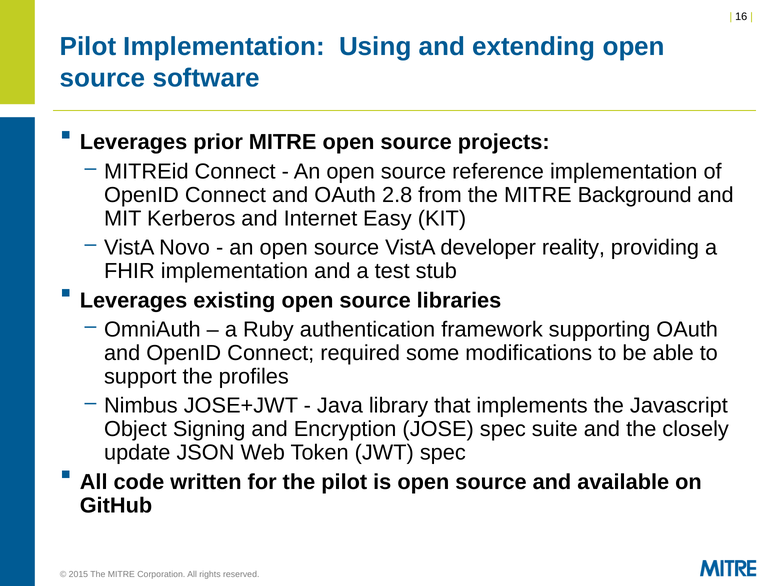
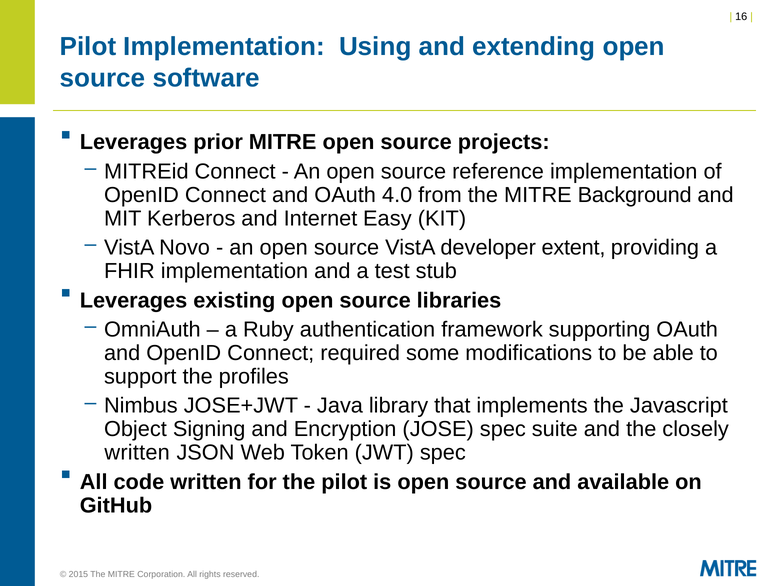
2.8: 2.8 -> 4.0
reality: reality -> extent
update at (137, 453): update -> written
